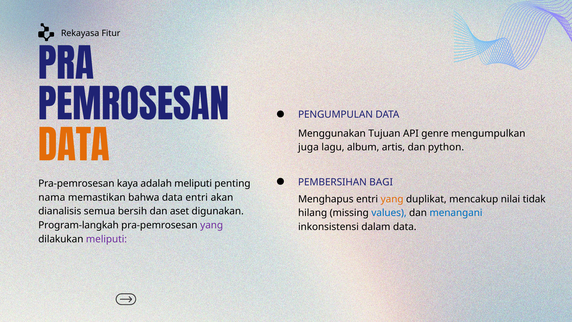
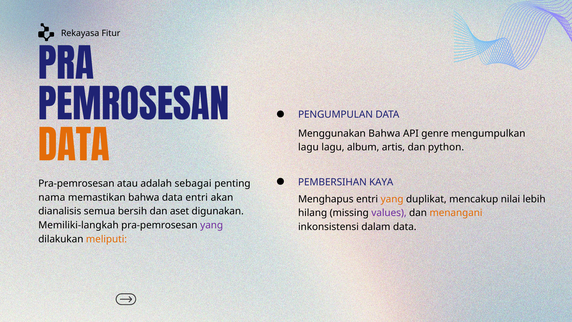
Menggunakan Tujuan: Tujuan -> Bahwa
juga at (308, 147): juga -> lagu
BAGI: BAGI -> KAYA
kaya: kaya -> atau
adalah meliputi: meliputi -> sebagai
tidak: tidak -> lebih
values colour: blue -> purple
menangani colour: blue -> orange
Program-langkah: Program-langkah -> Memiliki-langkah
meliputi at (106, 239) colour: purple -> orange
